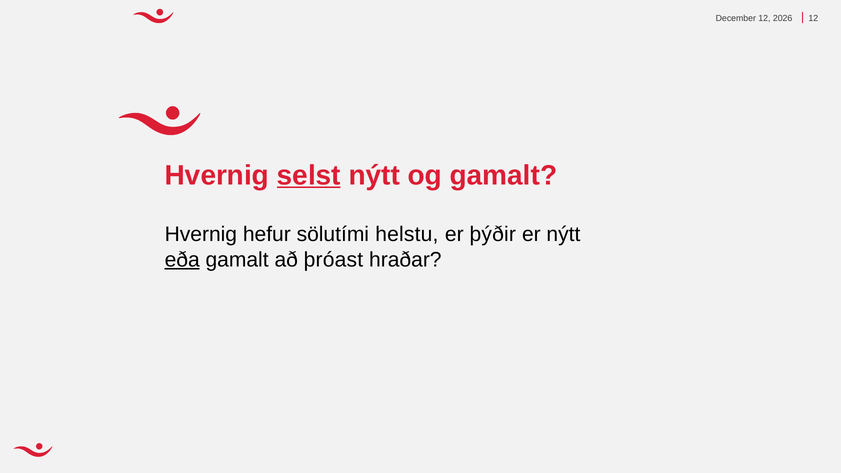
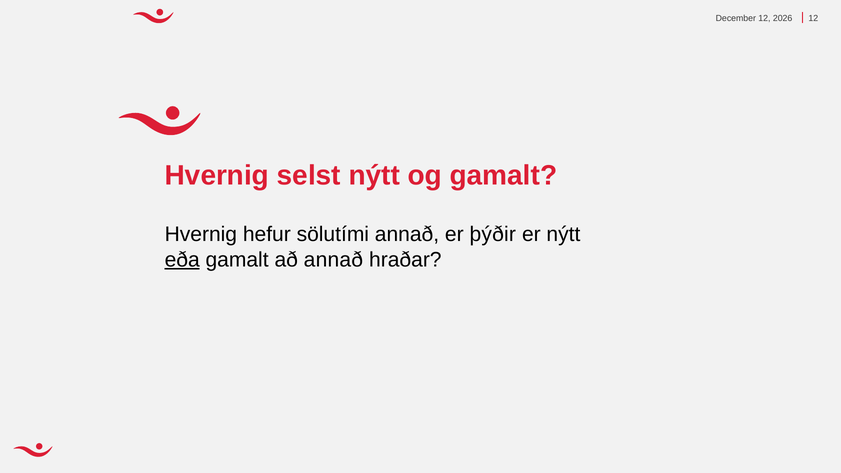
selst underline: present -> none
sölutími helstu: helstu -> annað
að þróast: þróast -> annað
